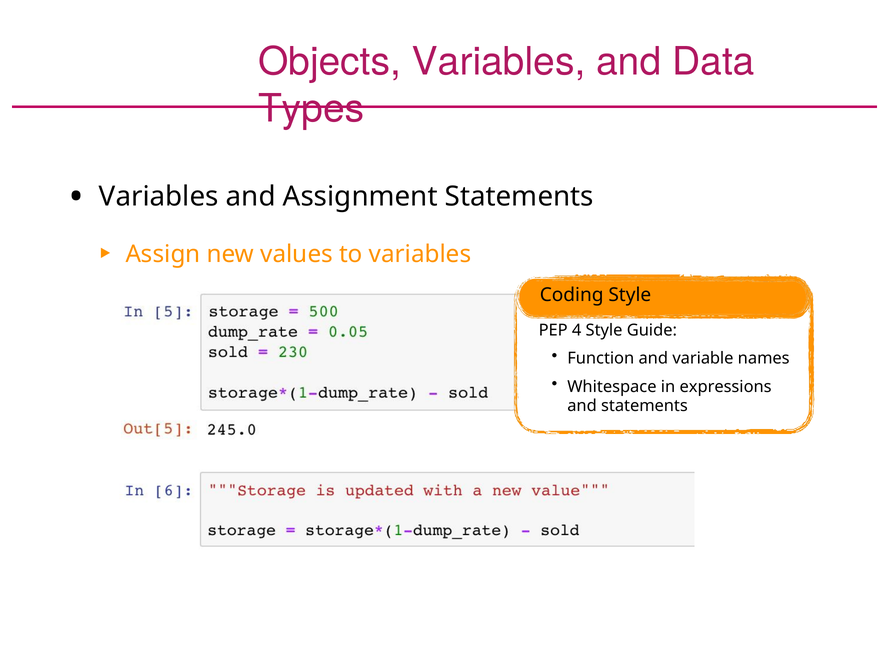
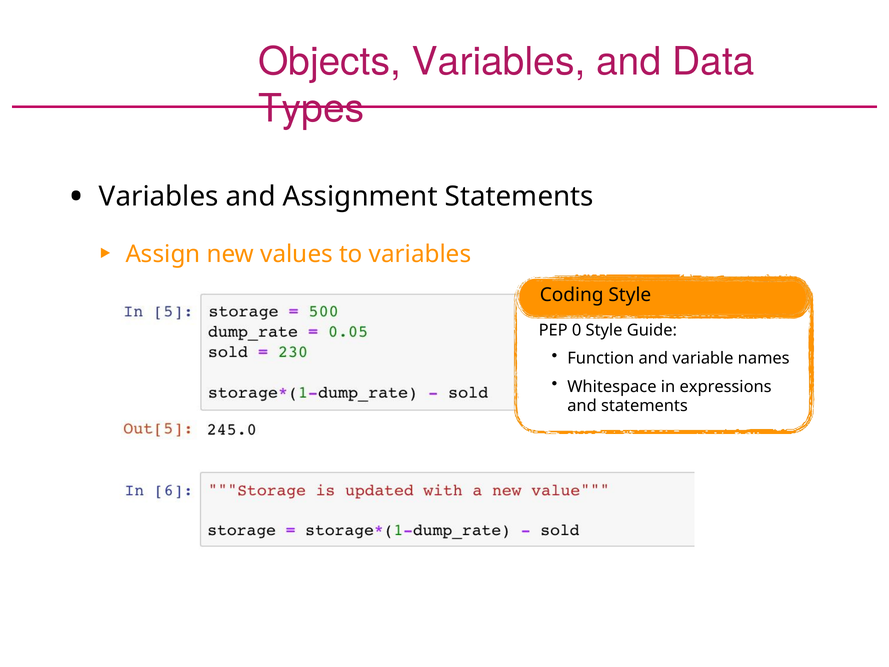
4: 4 -> 0
